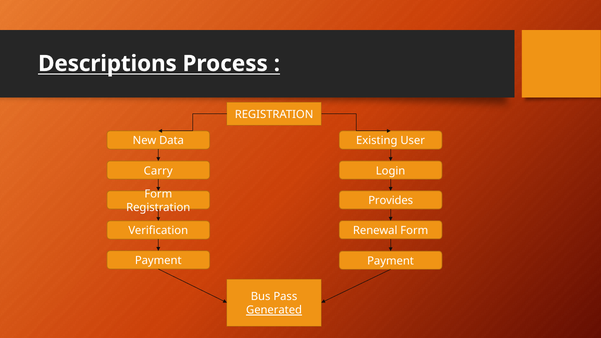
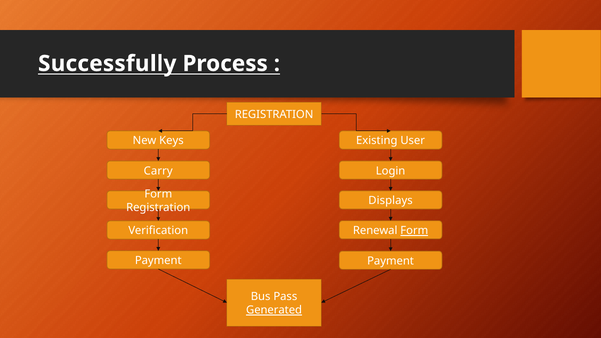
Descriptions: Descriptions -> Successfully
Data: Data -> Keys
Provides: Provides -> Displays
Form at (414, 231) underline: none -> present
